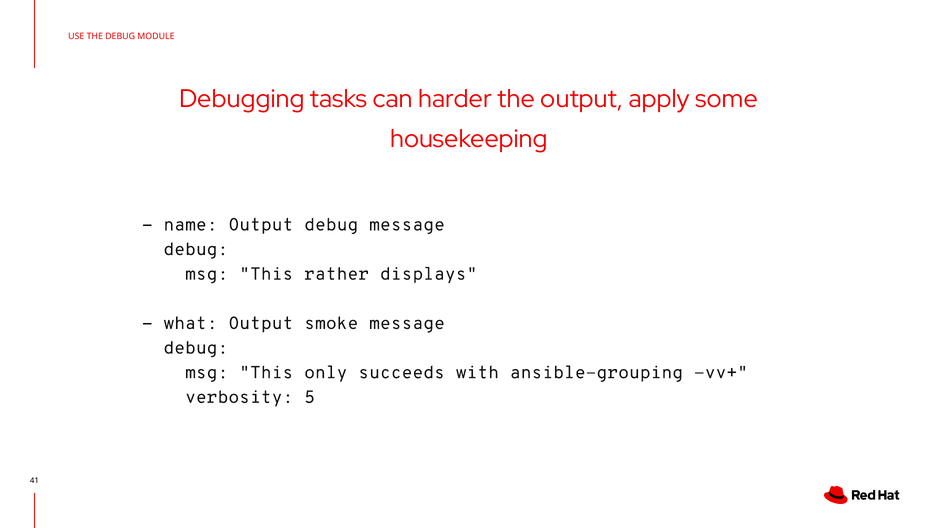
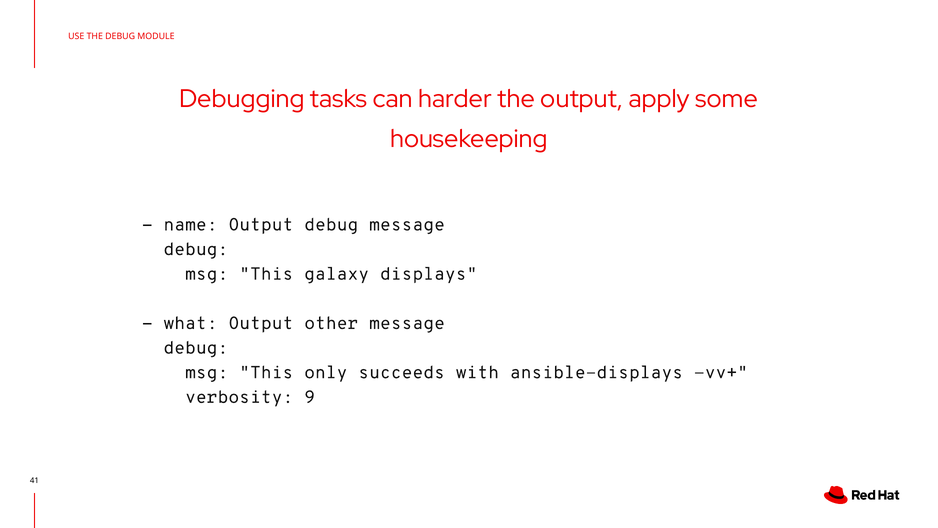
rather: rather -> galaxy
smoke: smoke -> other
ansible-grouping: ansible-grouping -> ansible-displays
5: 5 -> 9
